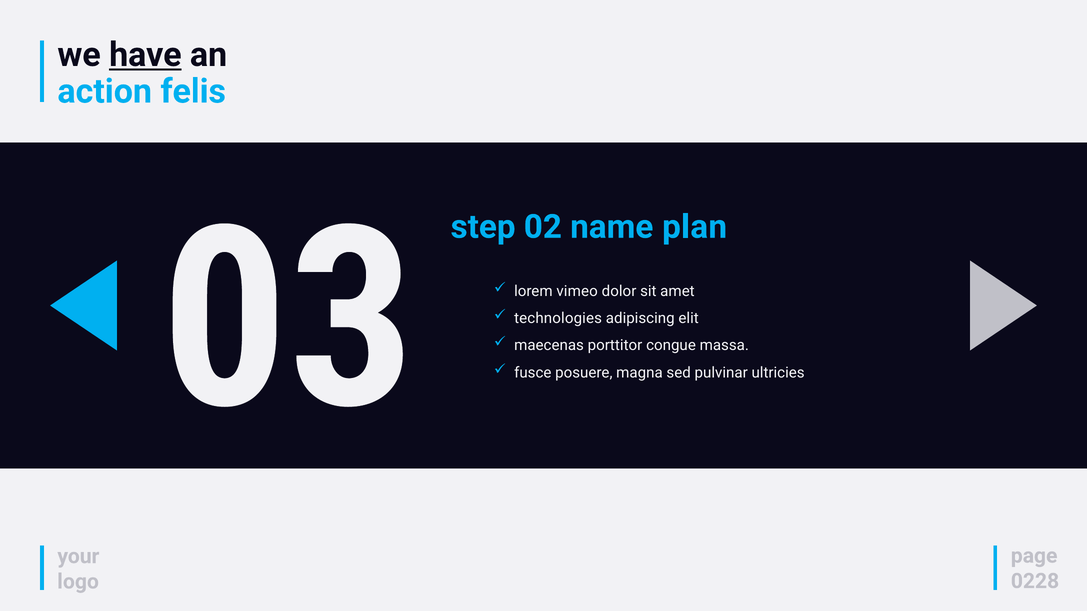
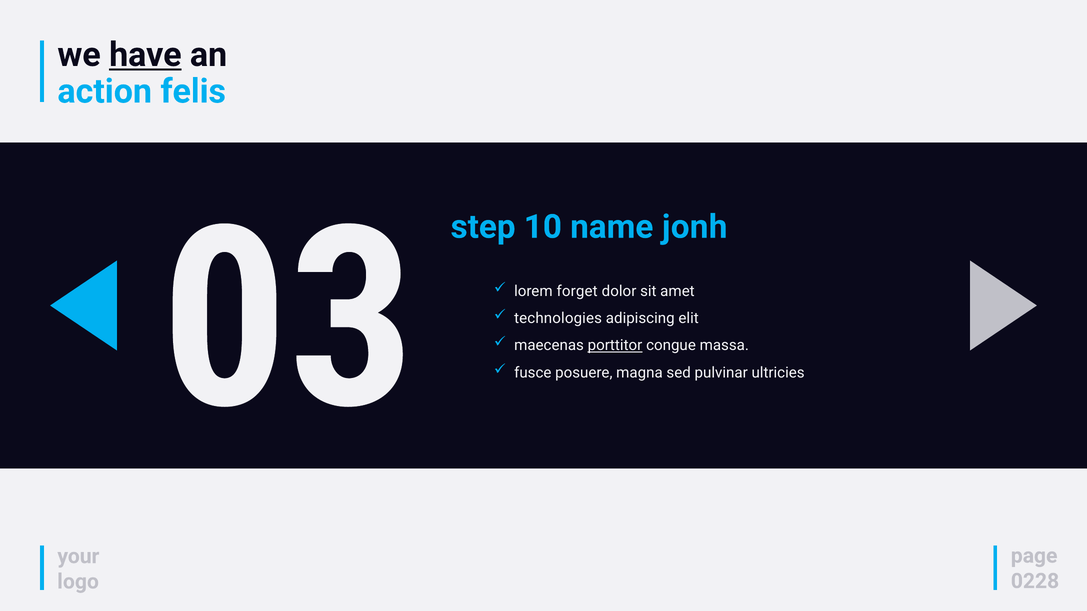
02: 02 -> 10
plan: plan -> jonh
vimeo: vimeo -> forget
porttitor underline: none -> present
